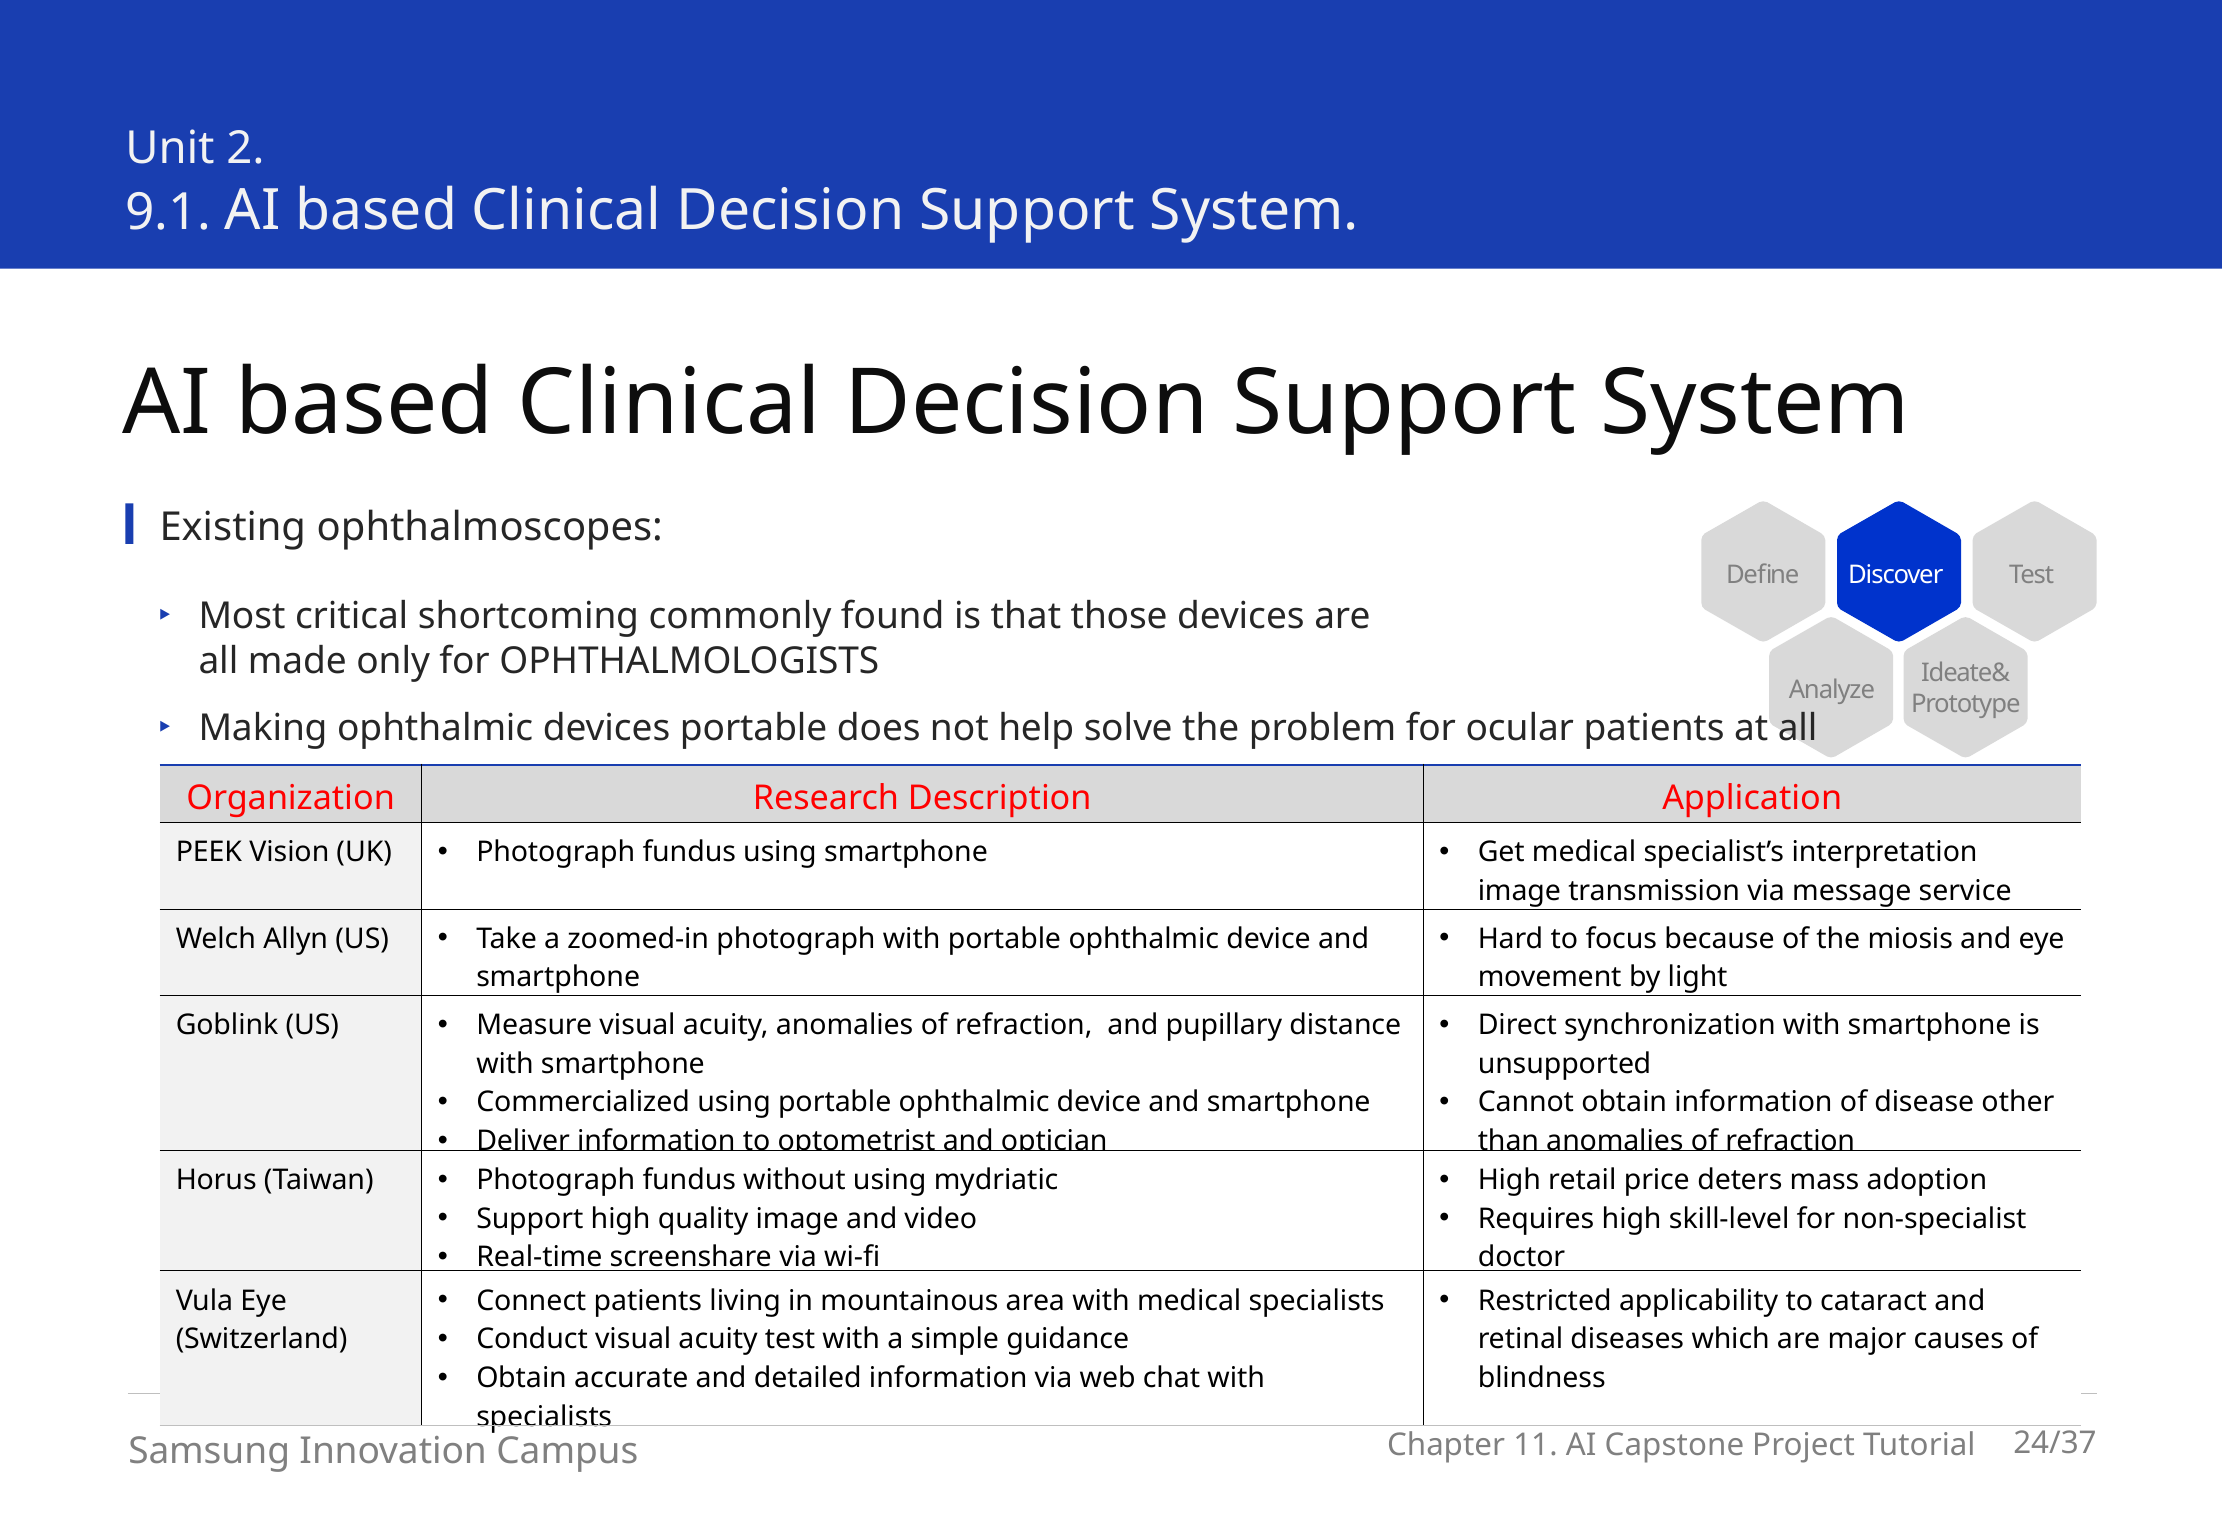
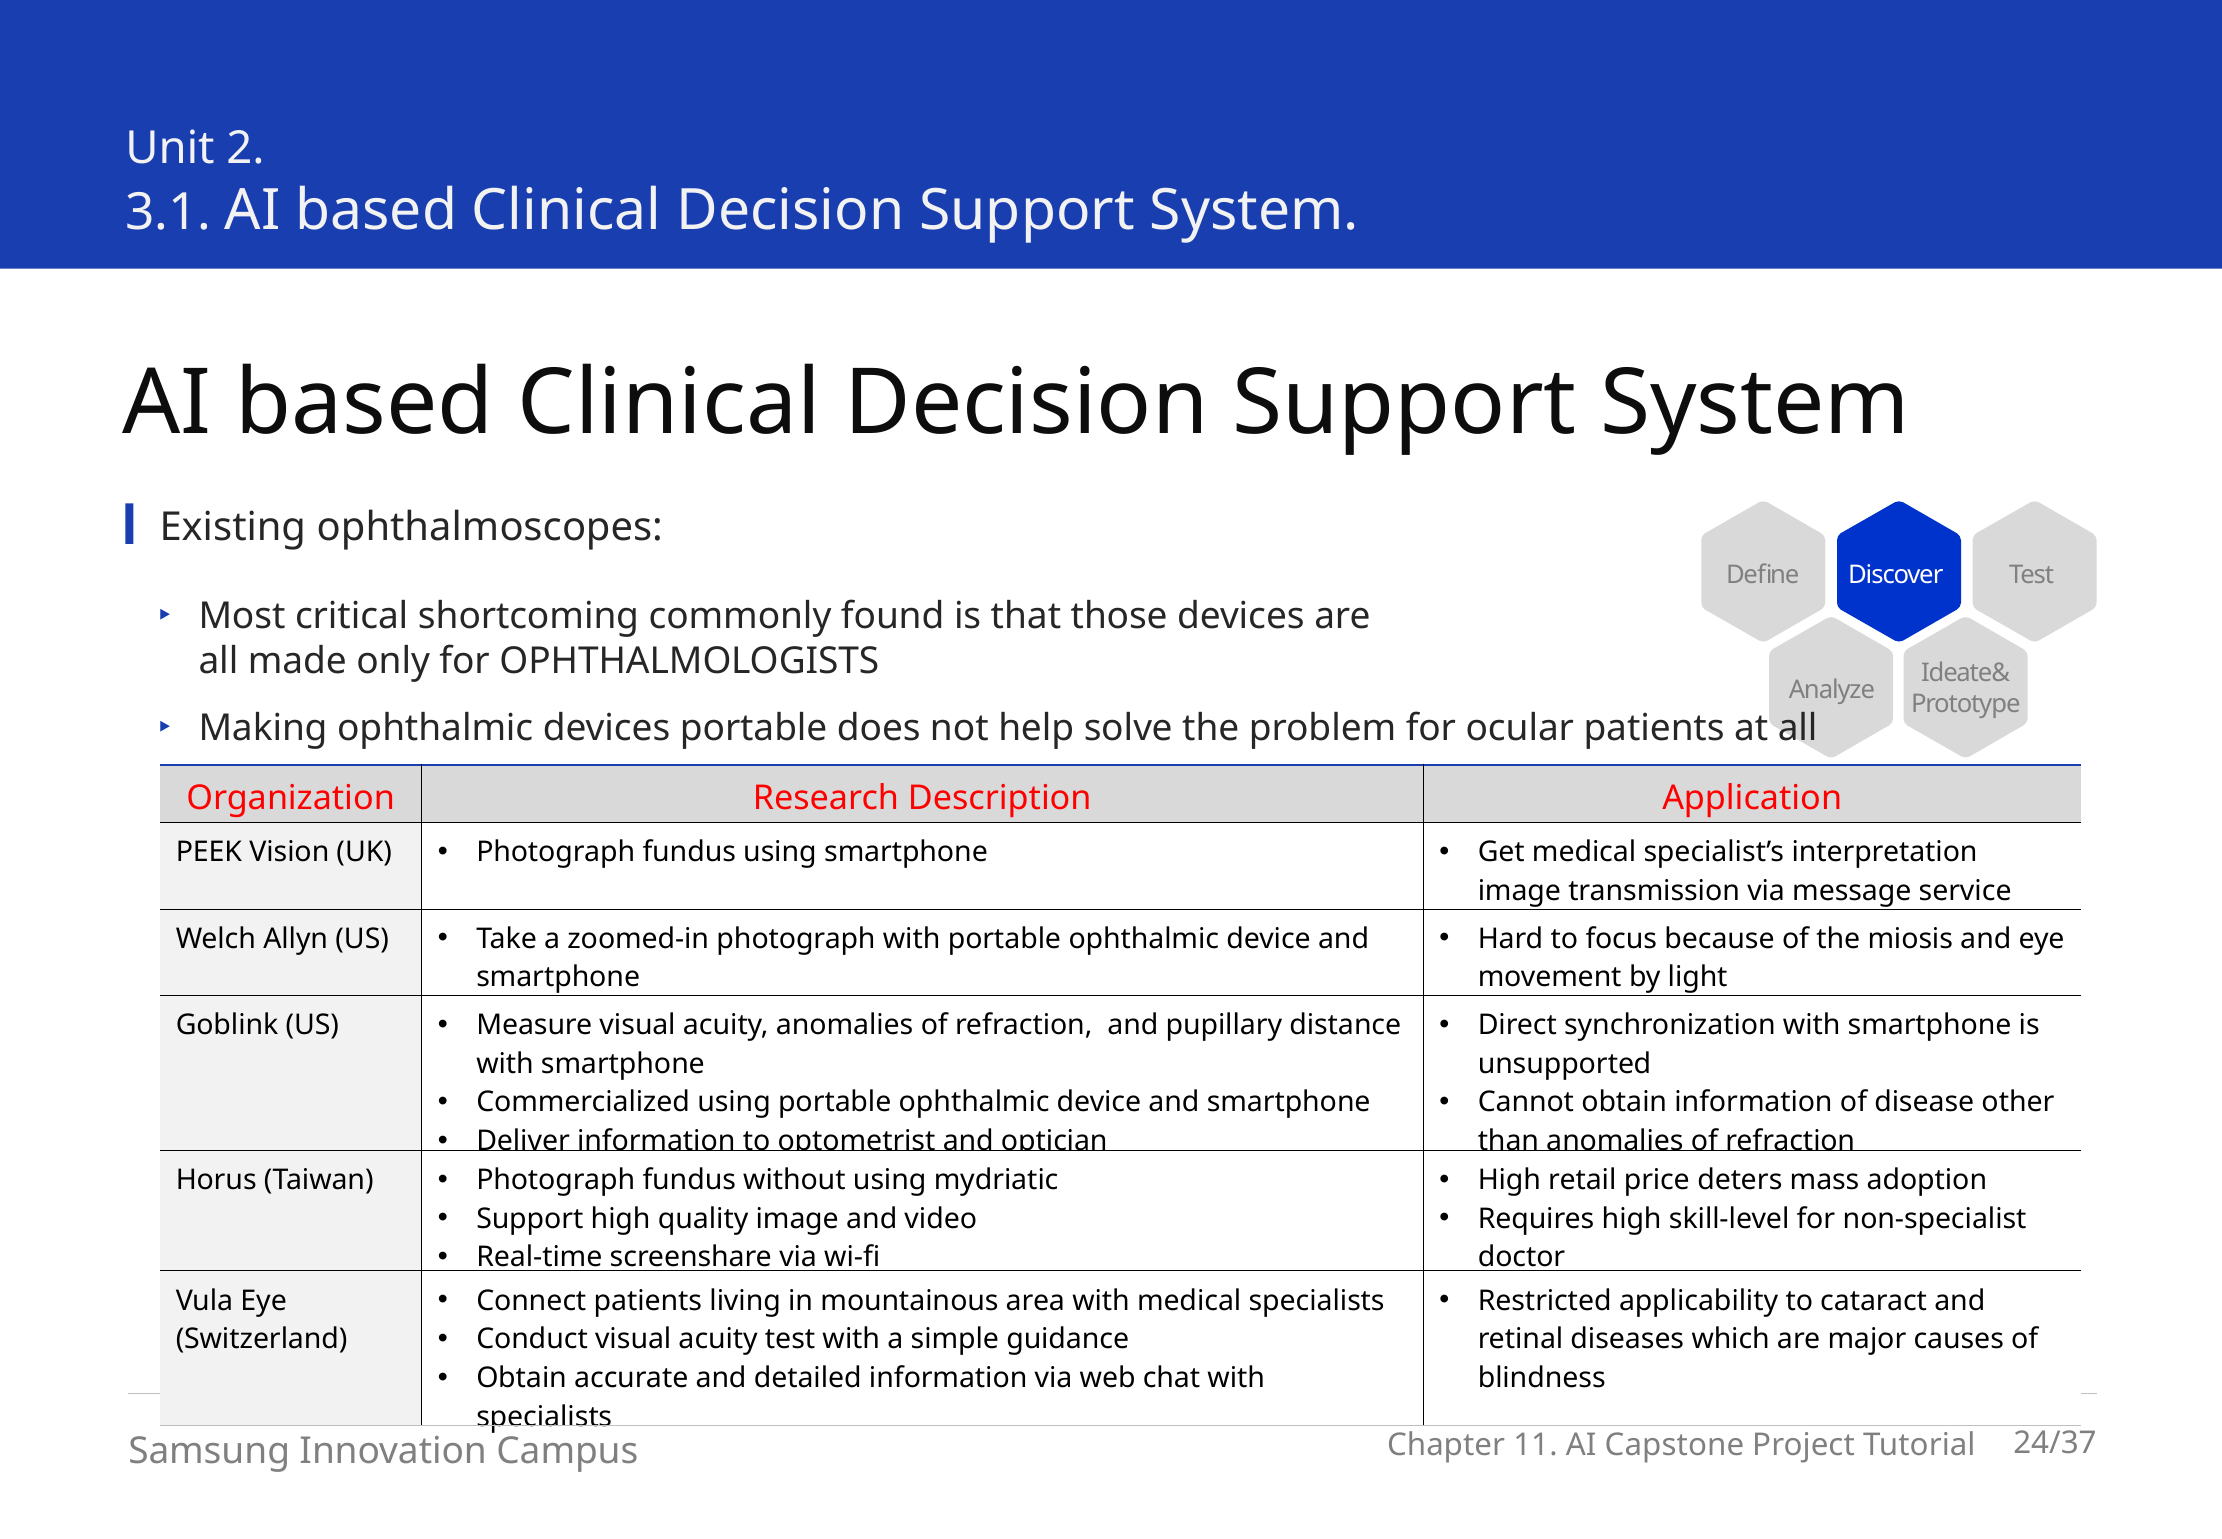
9.1: 9.1 -> 3.1
